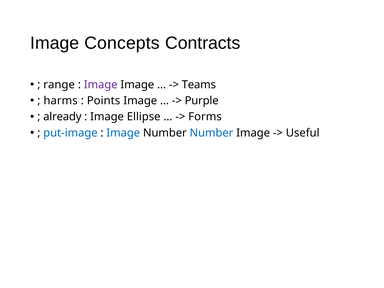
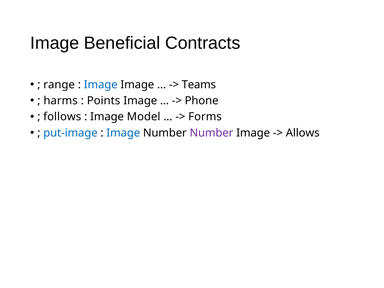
Concepts: Concepts -> Beneficial
Image at (101, 85) colour: purple -> blue
Purple: Purple -> Phone
already: already -> follows
Ellipse: Ellipse -> Model
Number at (211, 133) colour: blue -> purple
Useful: Useful -> Allows
